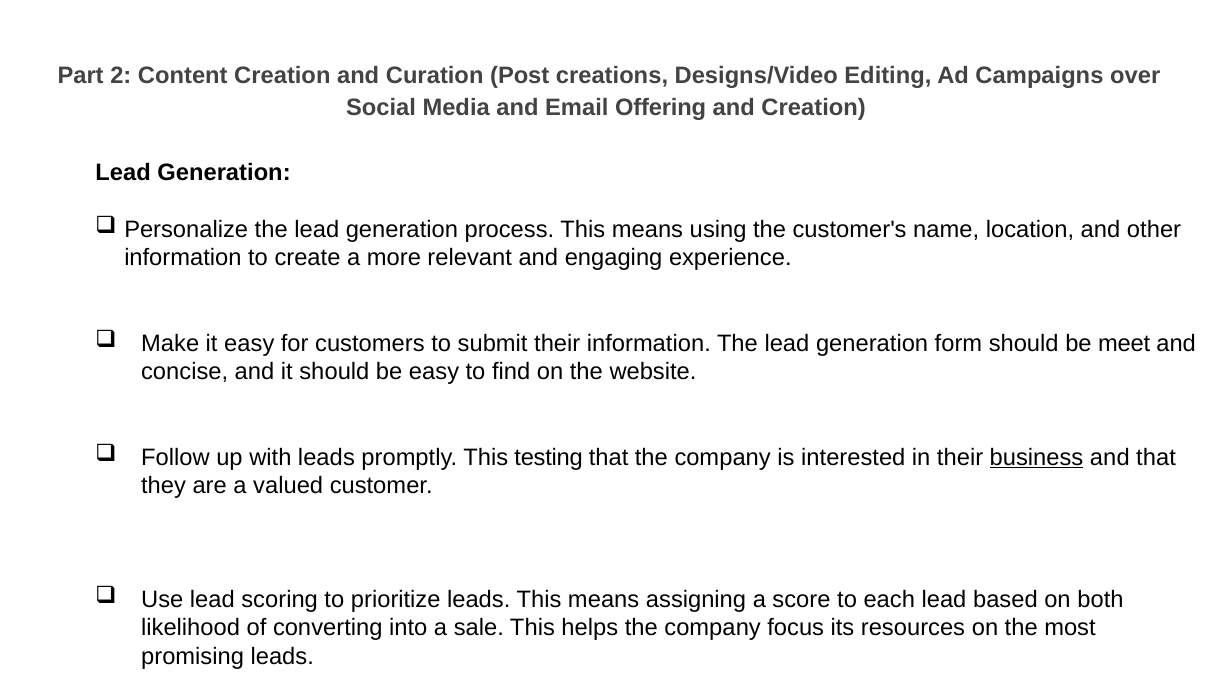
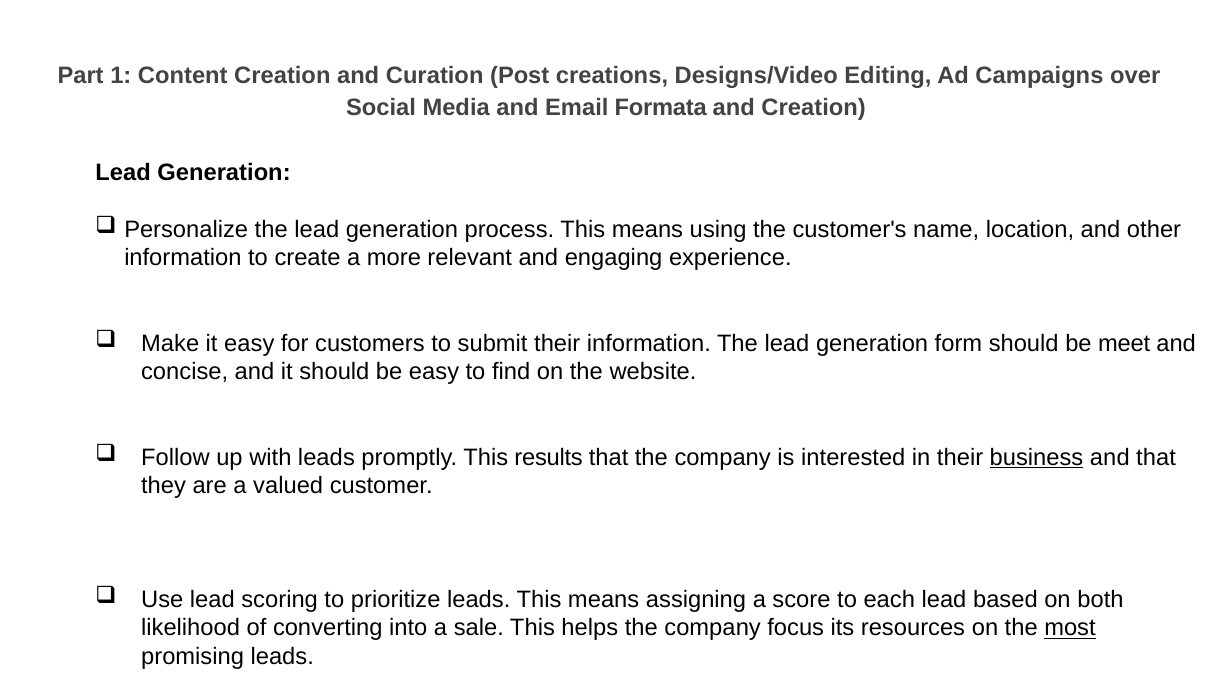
2: 2 -> 1
Offering: Offering -> Formata
testing: testing -> results
most underline: none -> present
